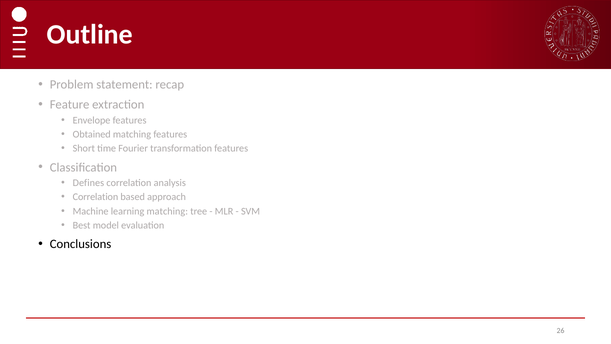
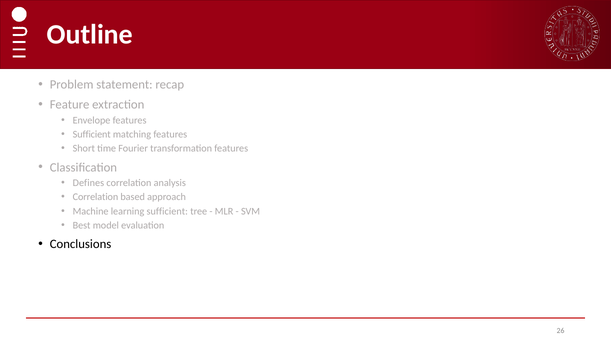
Obtained at (92, 134): Obtained -> Sufficient
learning matching: matching -> sufficient
